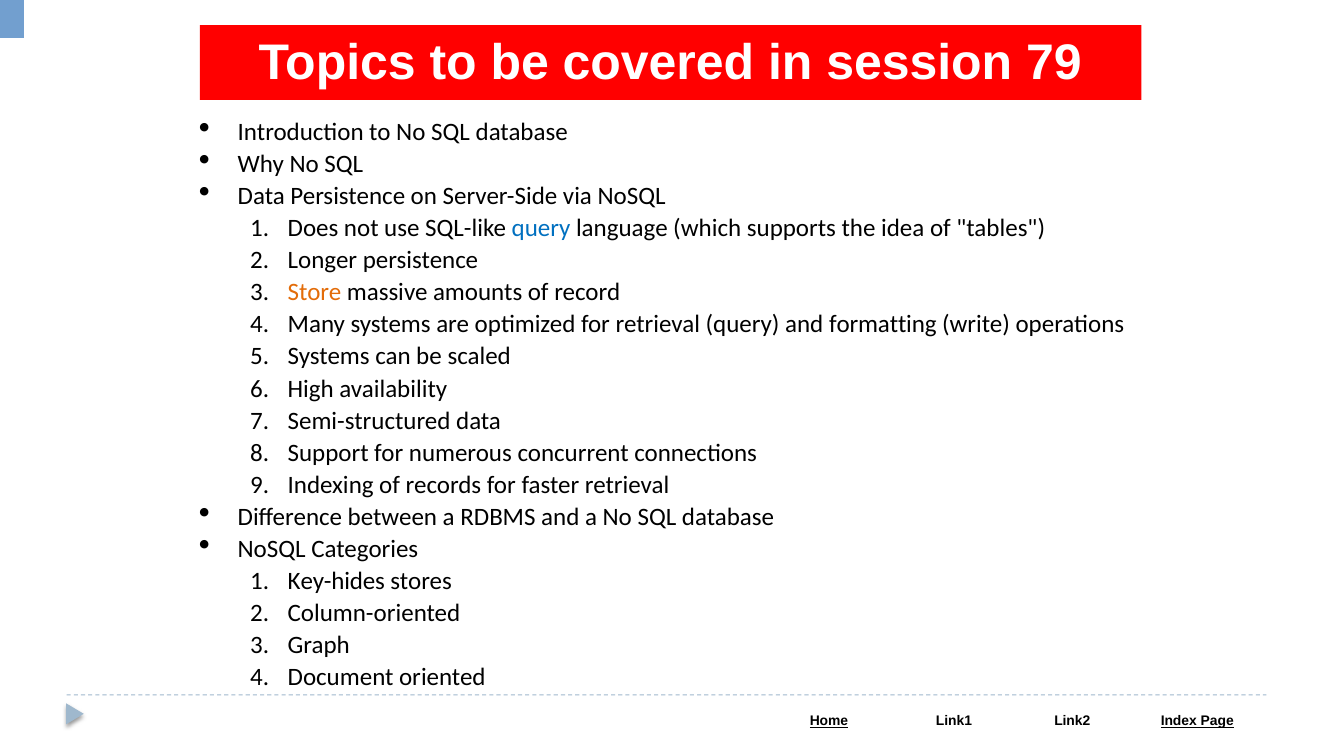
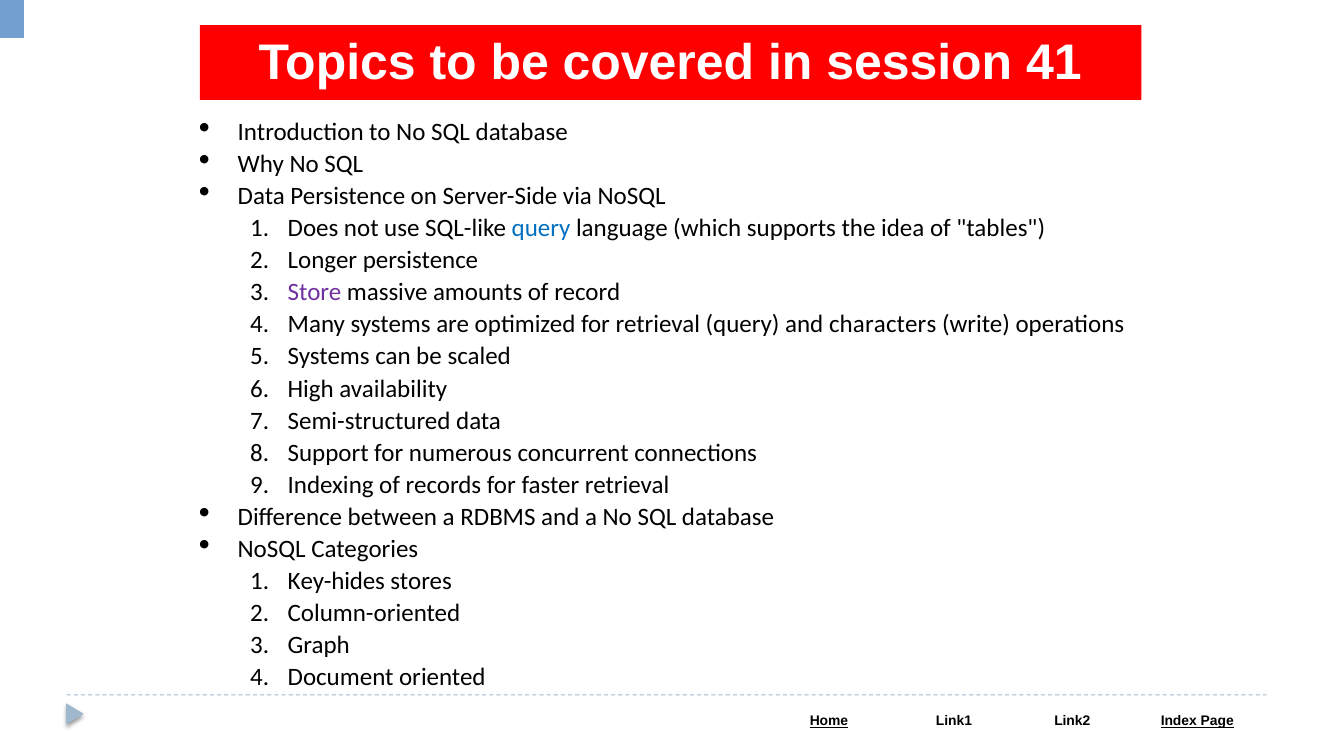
79: 79 -> 41
Store colour: orange -> purple
formatting: formatting -> characters
